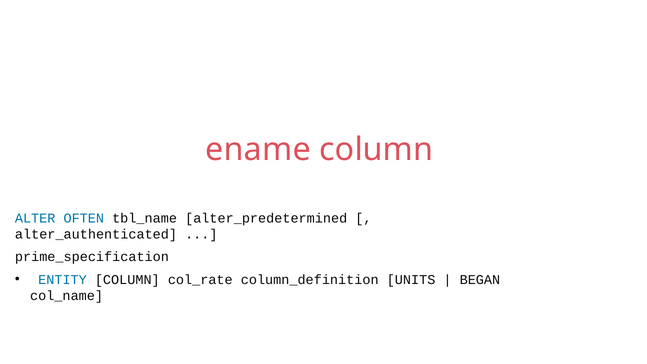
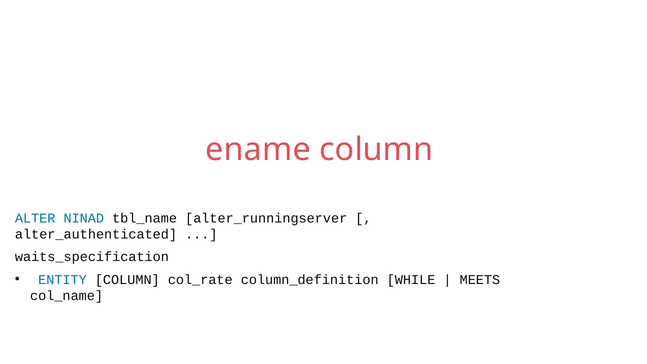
OFTEN: OFTEN -> NINAD
alter_predetermined: alter_predetermined -> alter_runningserver
prime_specification: prime_specification -> waits_specification
UNITS: UNITS -> WHILE
BEGAN: BEGAN -> MEETS
